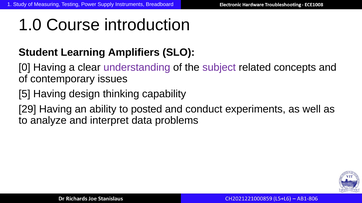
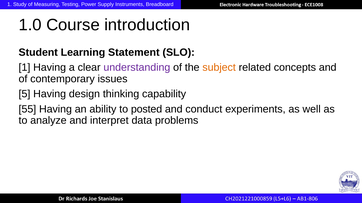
Amplifiers: Amplifiers -> Statement
0 at (24, 68): 0 -> 1
subject colour: purple -> orange
29: 29 -> 55
